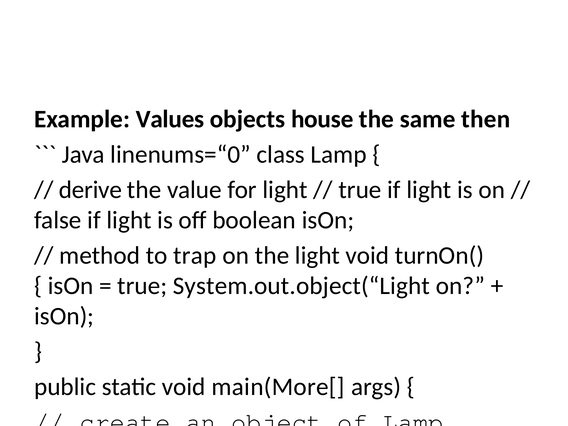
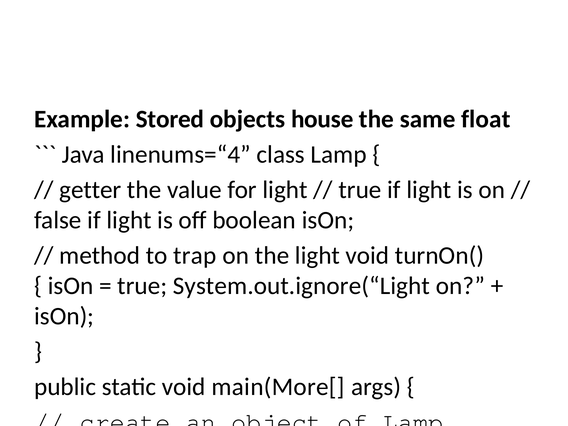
Example Values: Values -> Stored
then: then -> float
linenums=“0: linenums=“0 -> linenums=“4
derive: derive -> getter
System.out.object(“Light: System.out.object(“Light -> System.out.ignore(“Light
